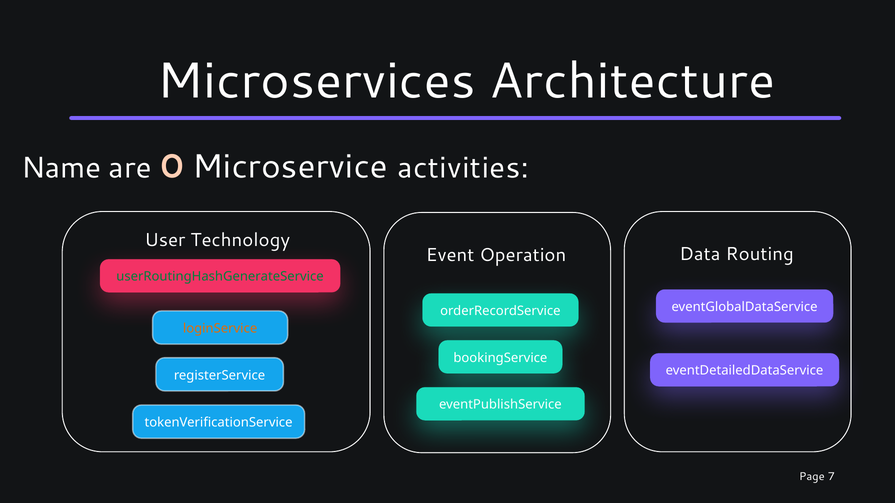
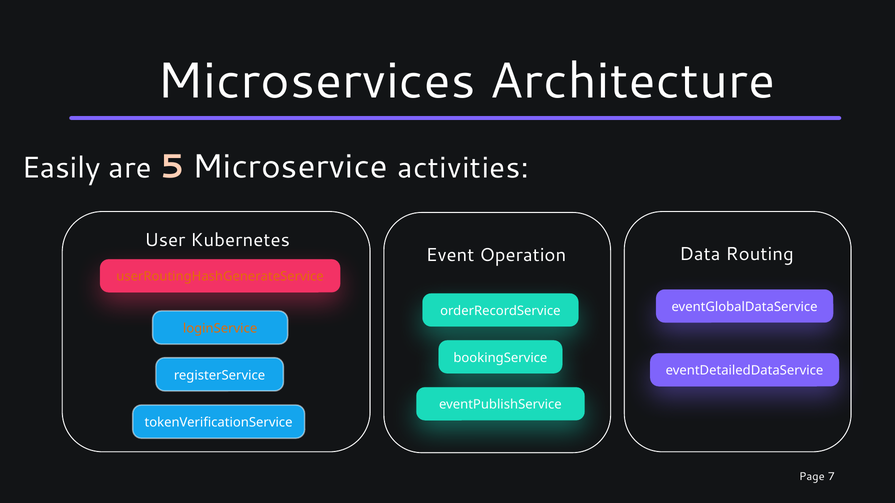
Name: Name -> Easily
0: 0 -> 5
Technology: Technology -> Kubernetes
userRoutingHashGenerateService colour: green -> orange
